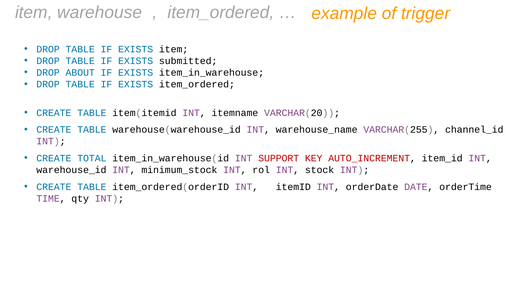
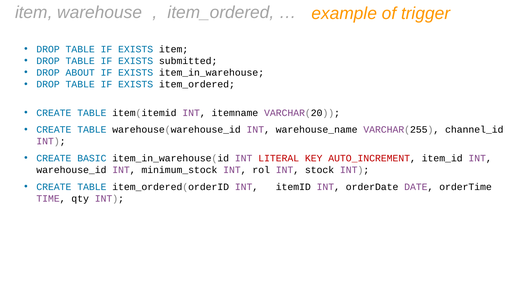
TOTAL: TOTAL -> BASIC
SUPPORT: SUPPORT -> LITERAL
